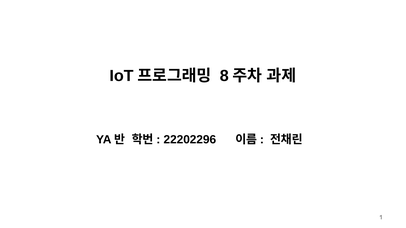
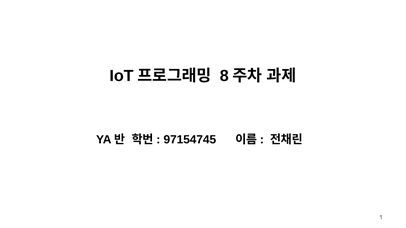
22202296: 22202296 -> 97154745
